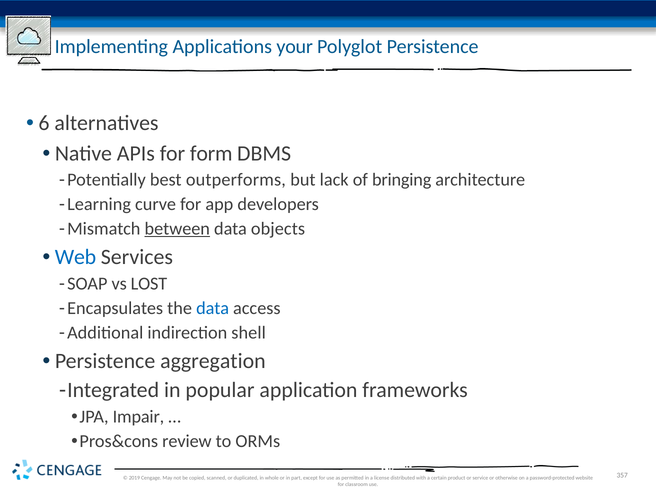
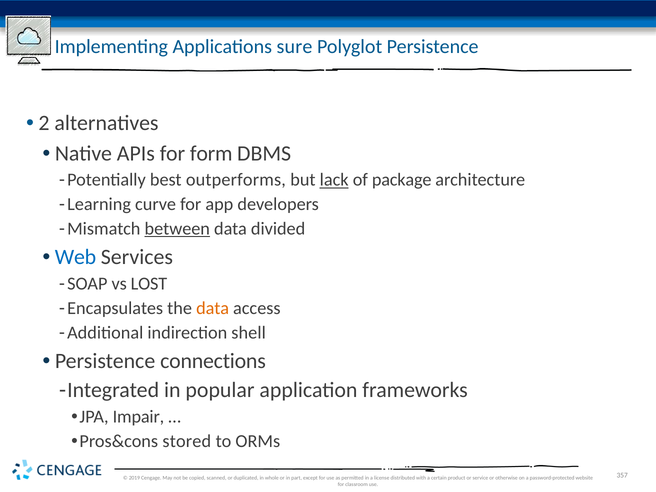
your: your -> sure
6: 6 -> 2
lack underline: none -> present
bringing: bringing -> package
objects: objects -> divided
data at (213, 308) colour: blue -> orange
aggregation: aggregation -> connections
review: review -> stored
